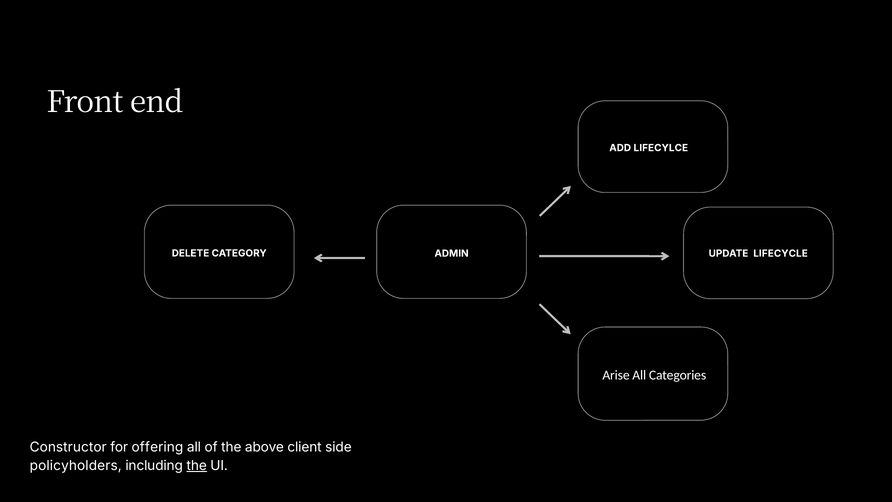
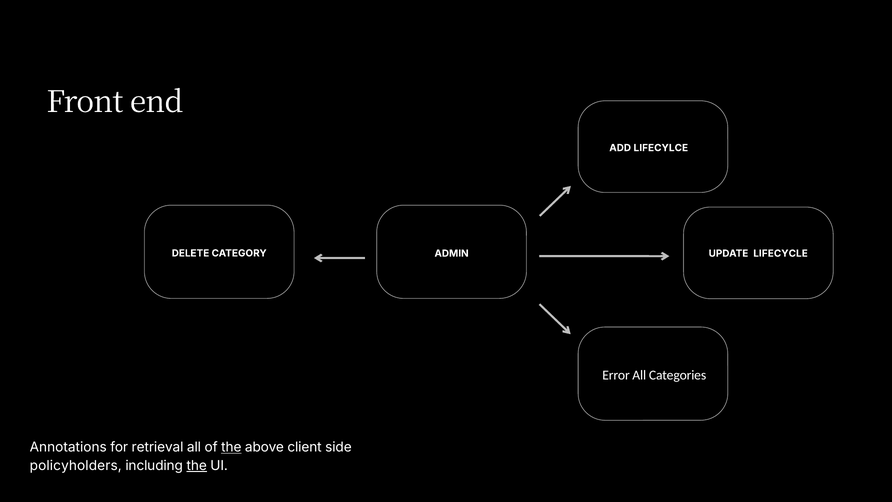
Arise: Arise -> Error
Constructor: Constructor -> Annotations
offering: offering -> retrieval
the at (231, 447) underline: none -> present
